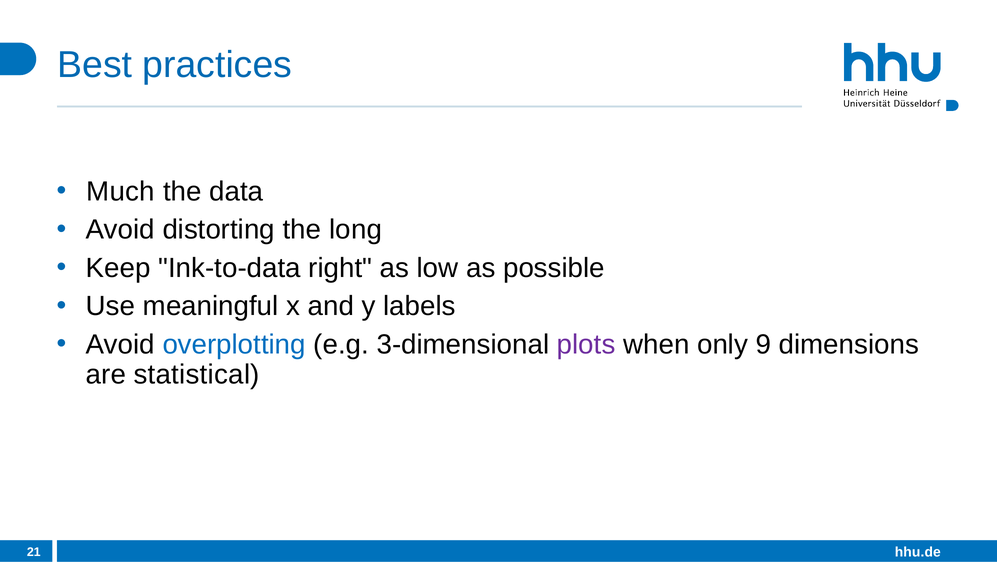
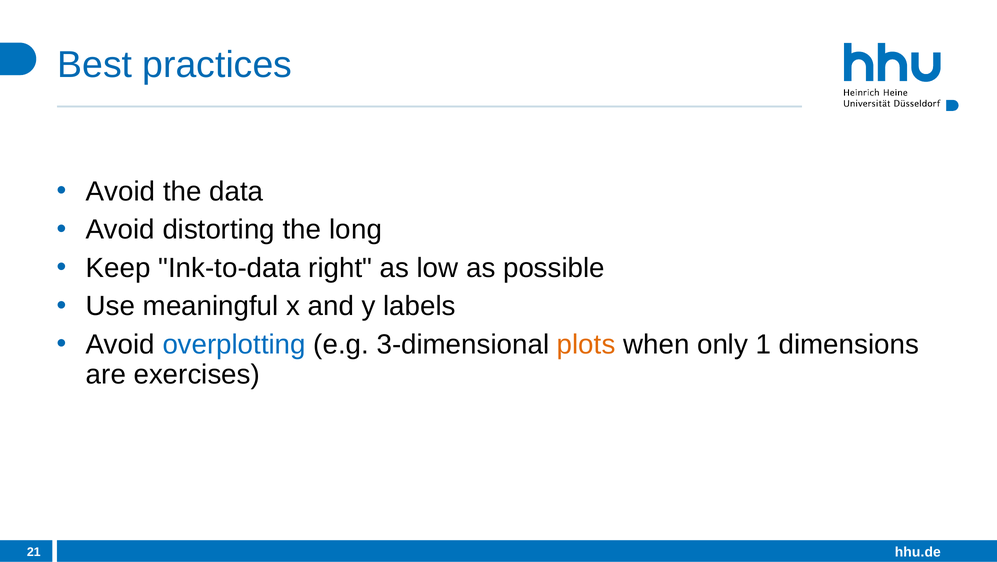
Much at (120, 191): Much -> Avoid
plots colour: purple -> orange
9: 9 -> 1
statistical: statistical -> exercises
